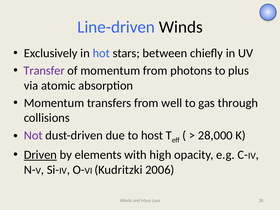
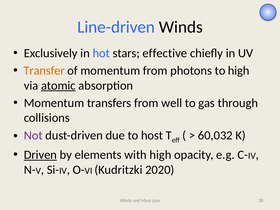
between: between -> effective
Transfer colour: purple -> orange
to plus: plus -> high
atomic underline: none -> present
28,000: 28,000 -> 60,032
2006: 2006 -> 2020
